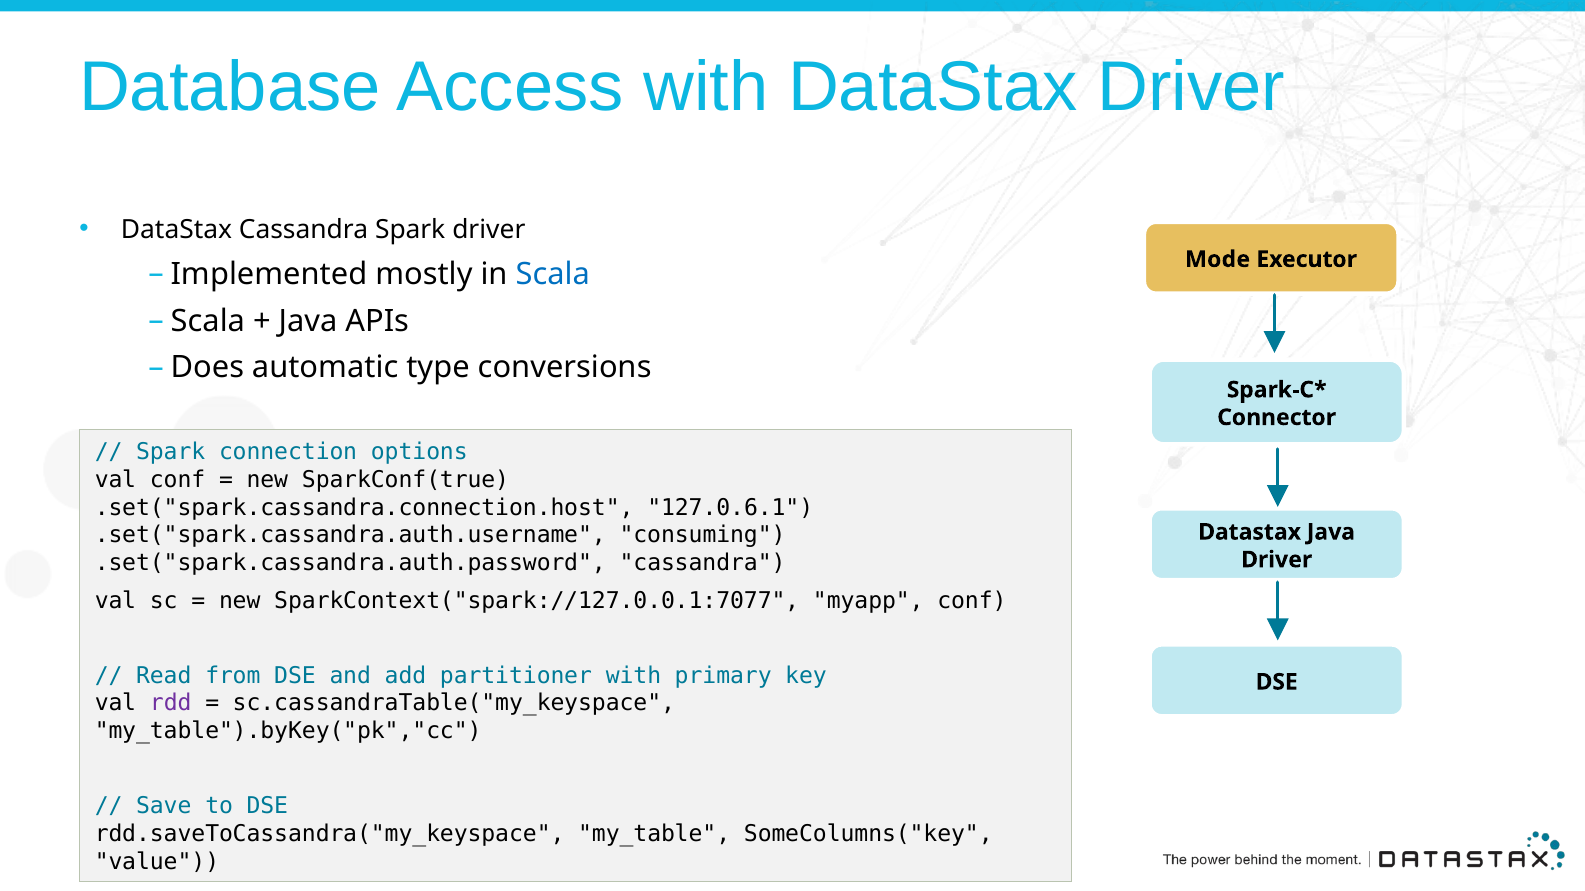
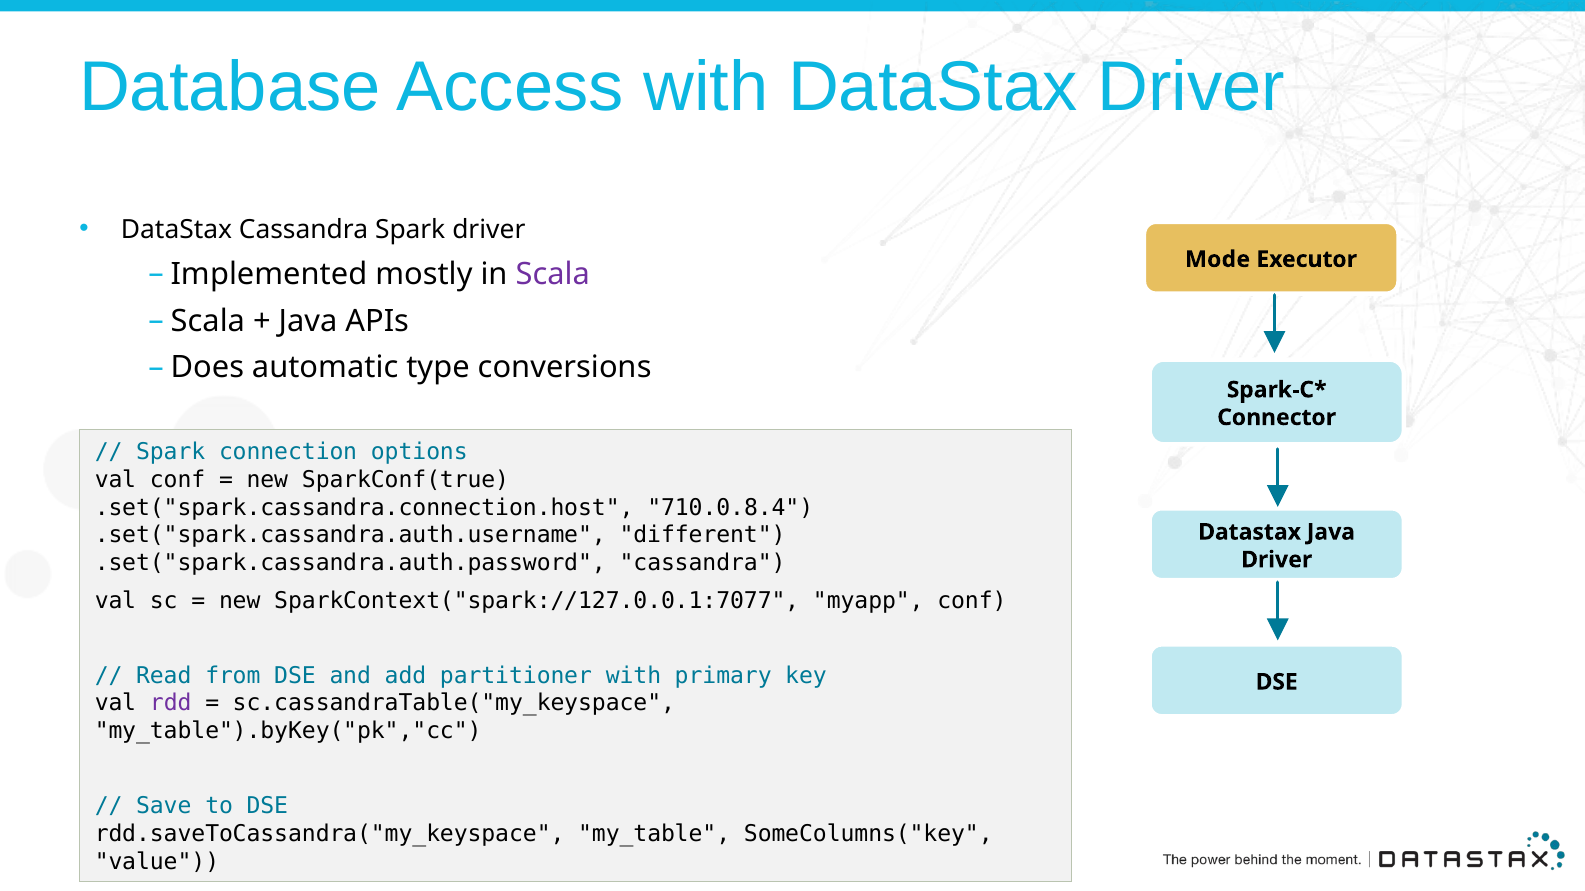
Scala at (553, 275) colour: blue -> purple
127.0.6.1: 127.0.6.1 -> 710.0.8.4
consuming: consuming -> different
